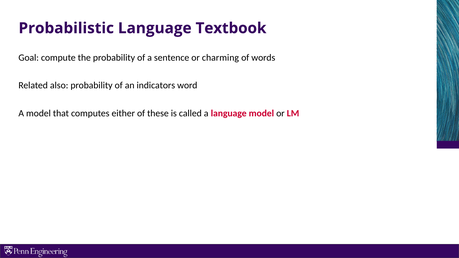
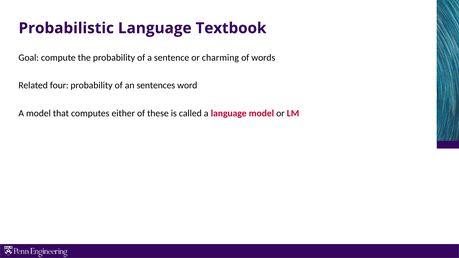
also: also -> four
indicators: indicators -> sentences
